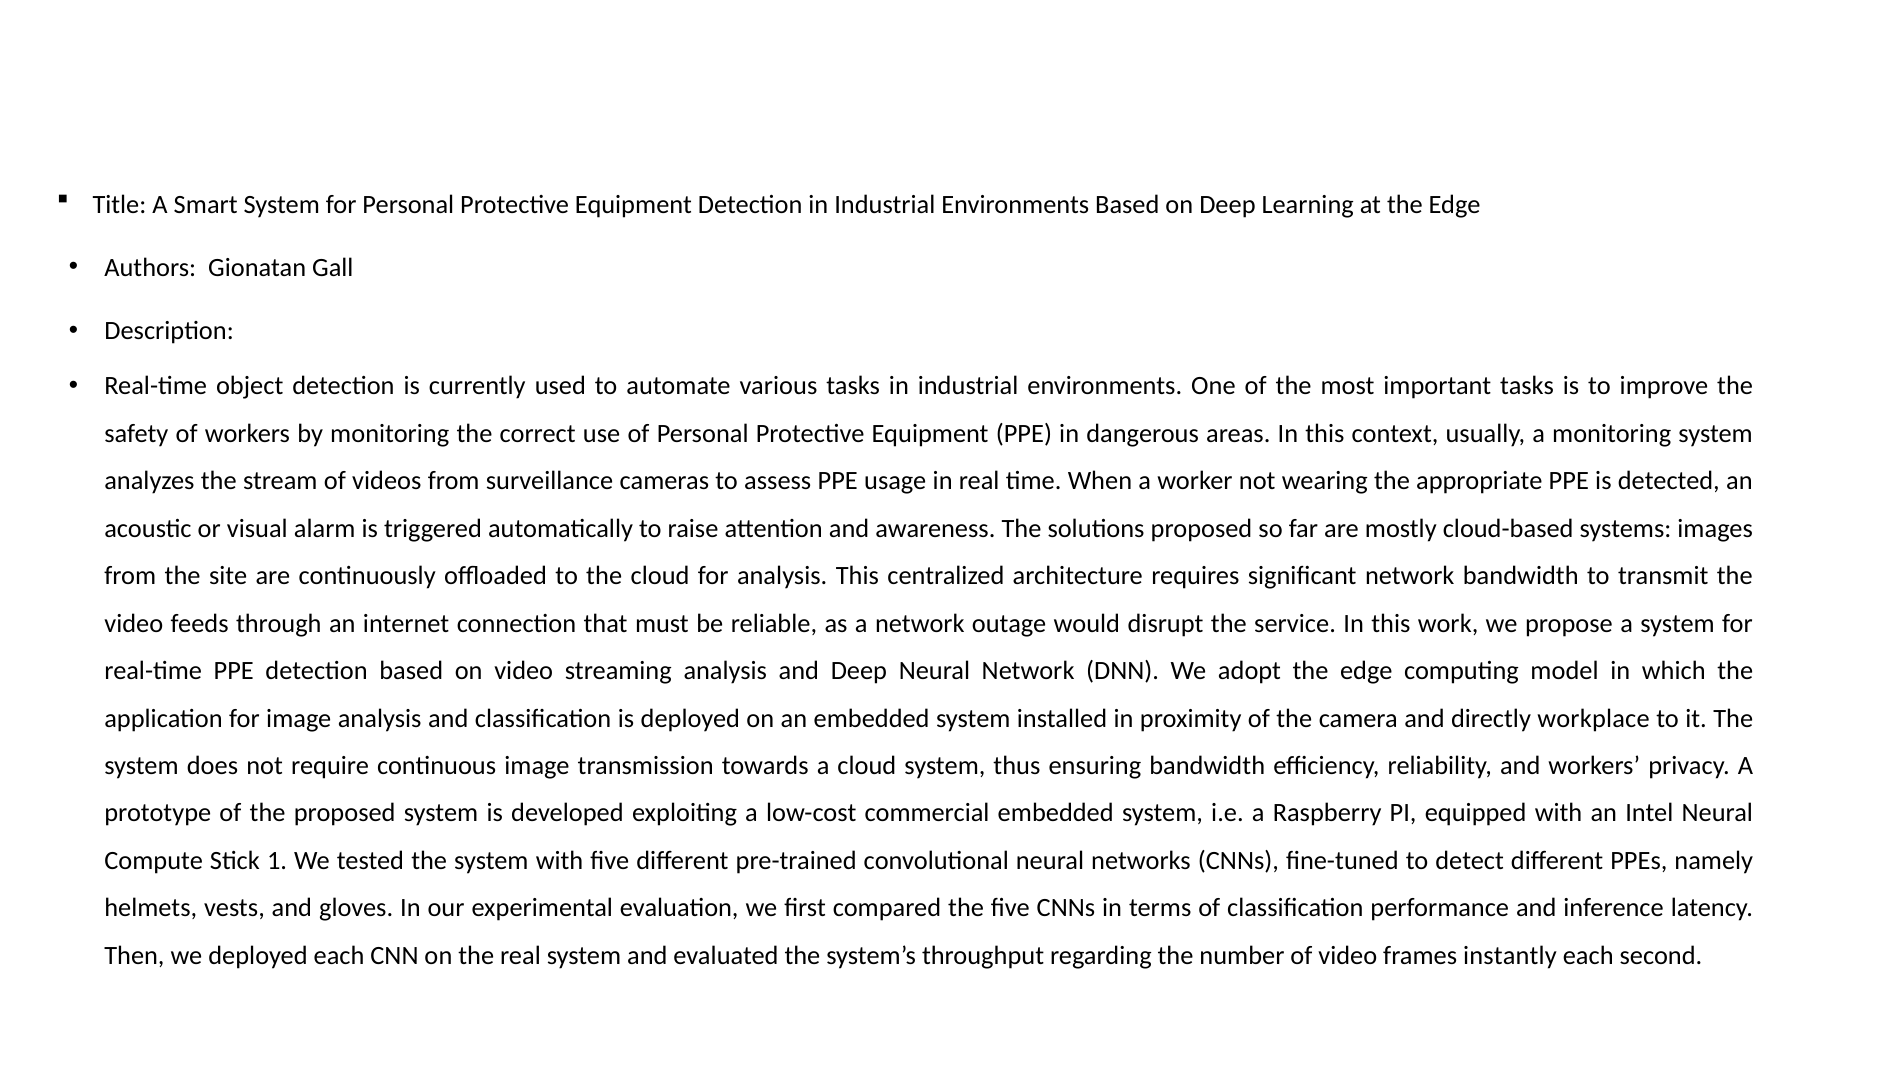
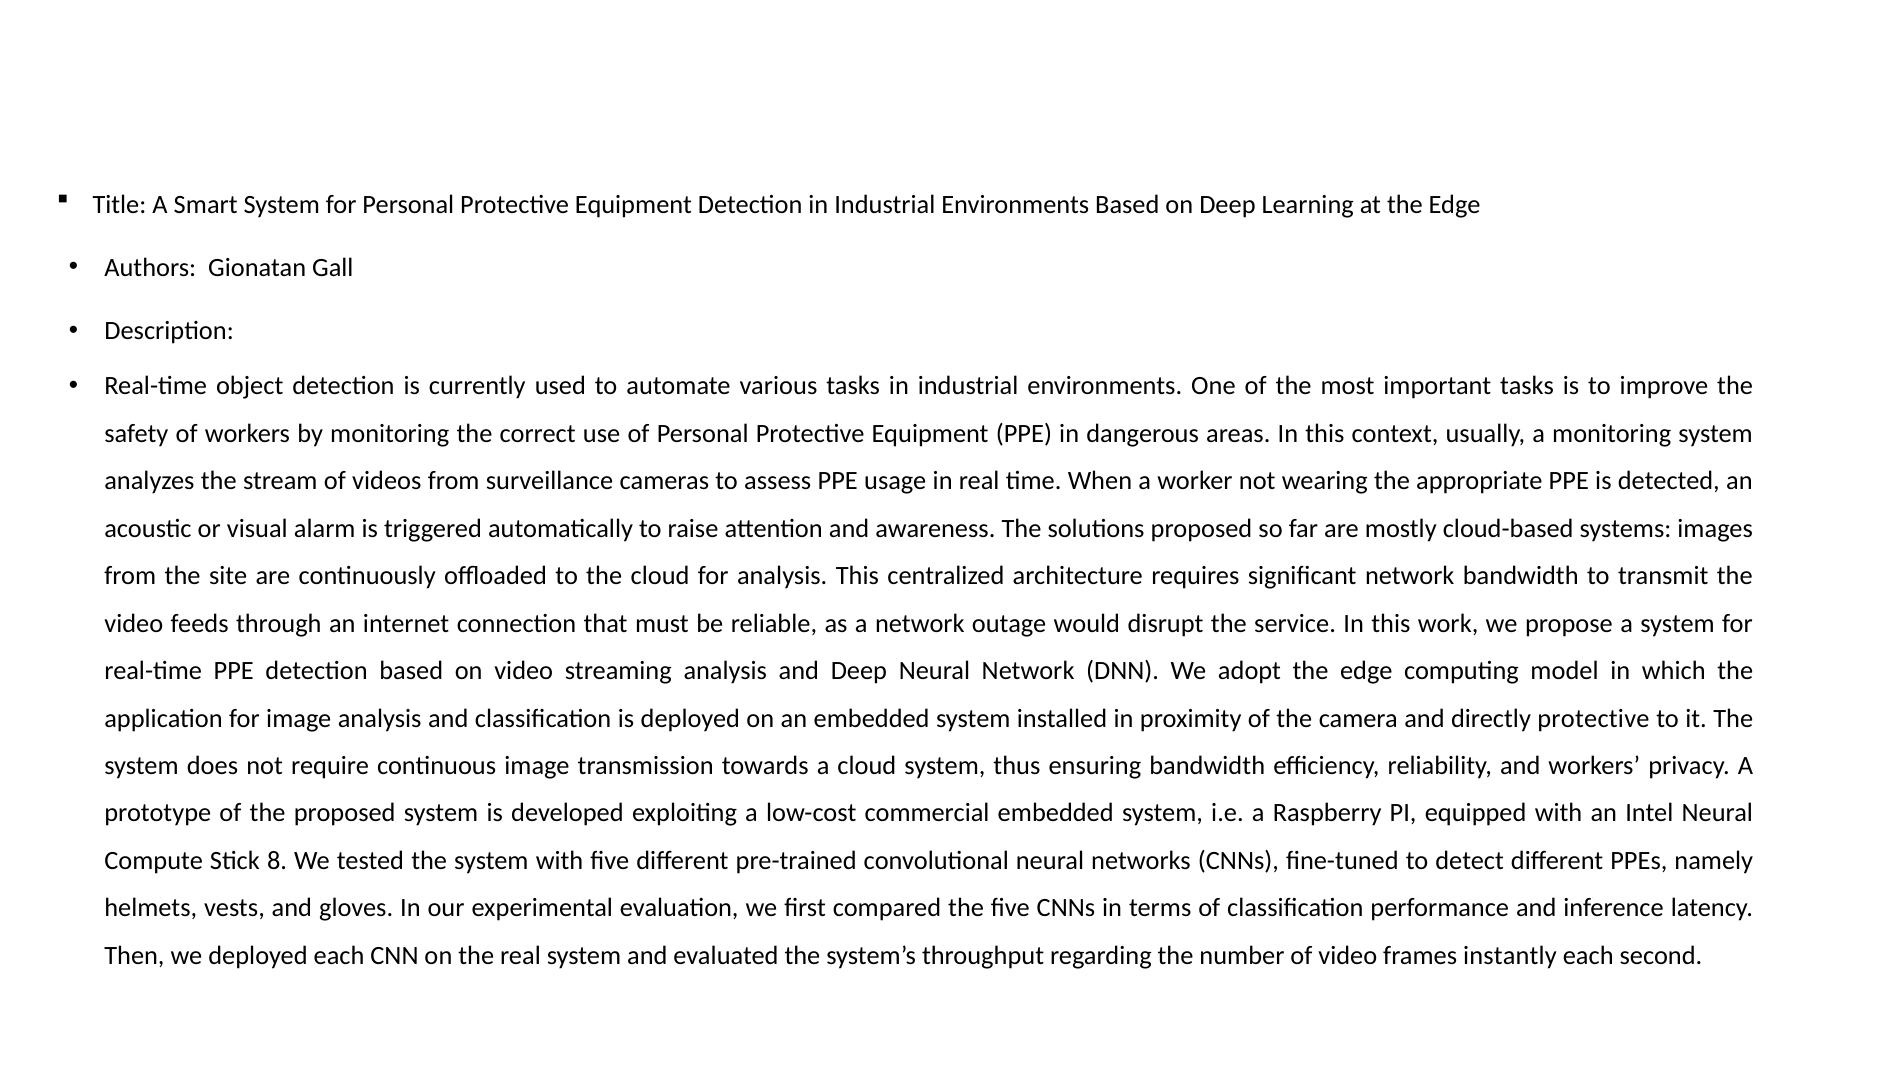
directly workplace: workplace -> protective
1: 1 -> 8
